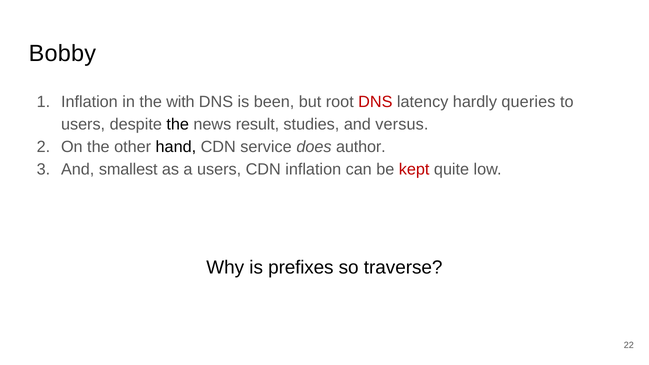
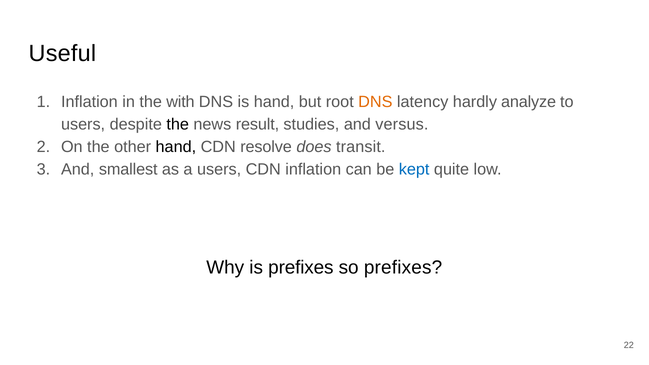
Bobby: Bobby -> Useful
is been: been -> hand
DNS at (375, 102) colour: red -> orange
queries: queries -> analyze
service: service -> resolve
author: author -> transit
kept colour: red -> blue
so traverse: traverse -> prefixes
